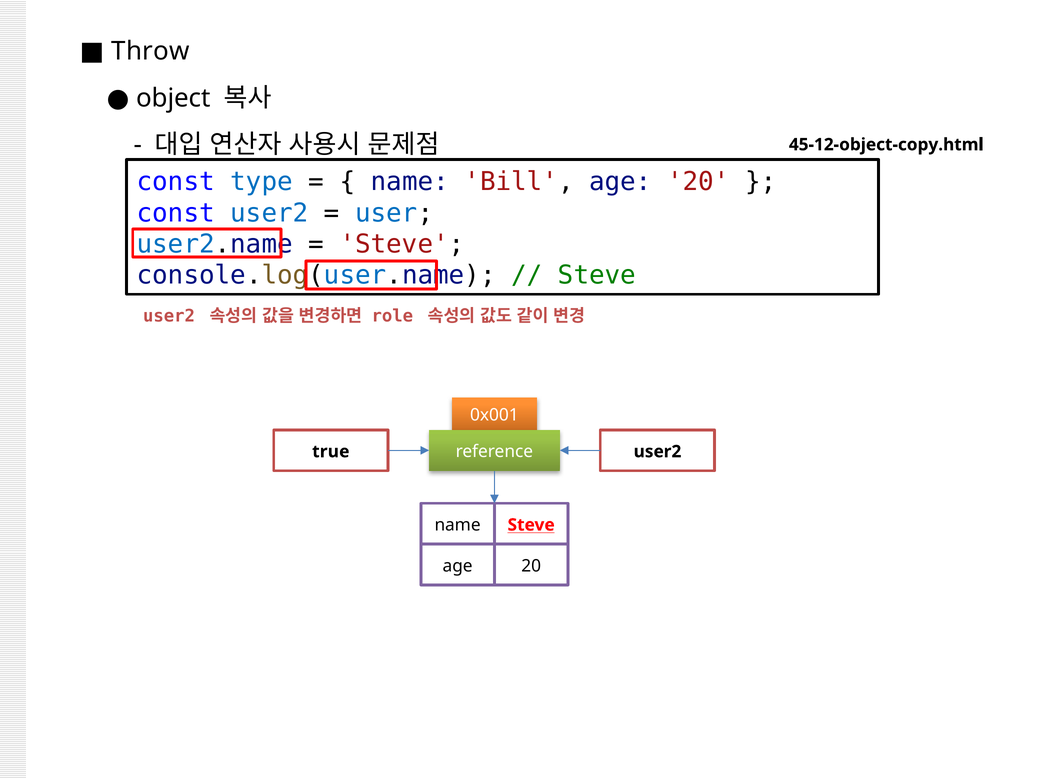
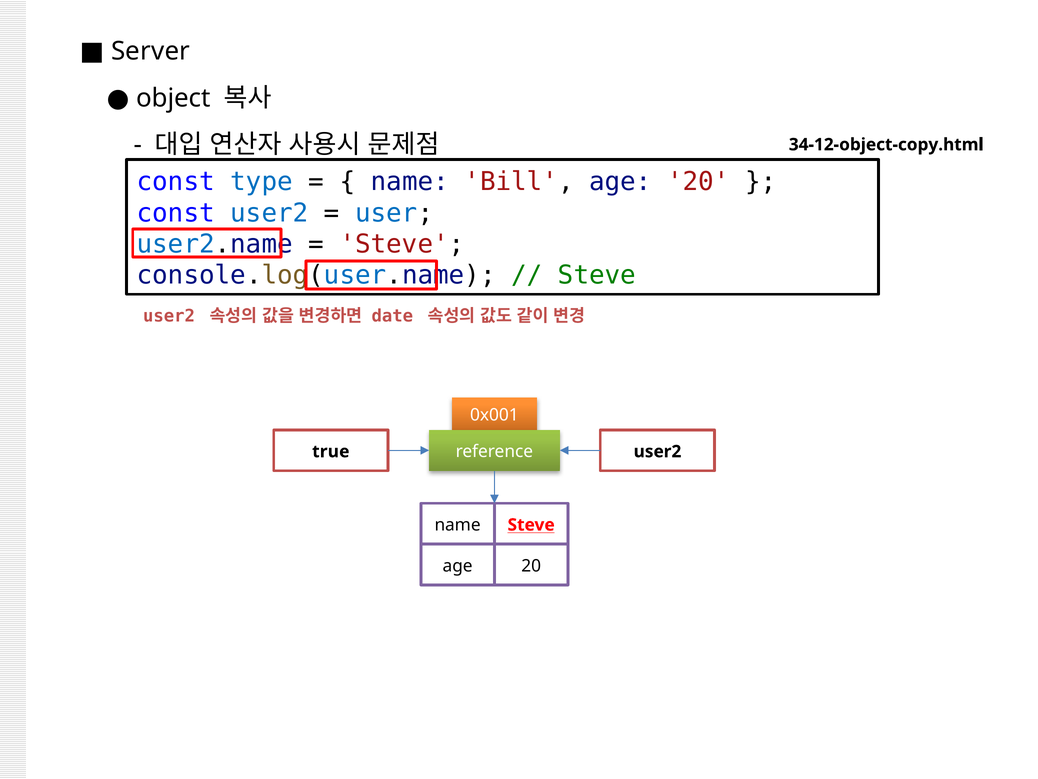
Throw: Throw -> Server
45-12-object-copy.html: 45-12-object-copy.html -> 34-12-object-copy.html
role: role -> date
